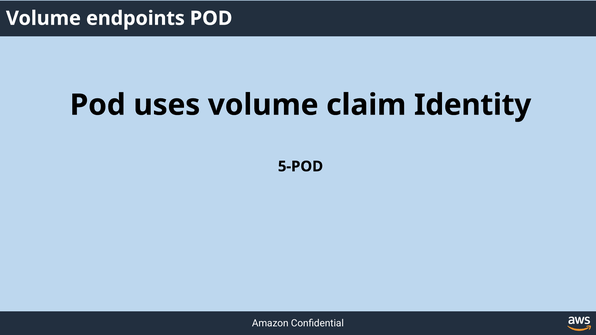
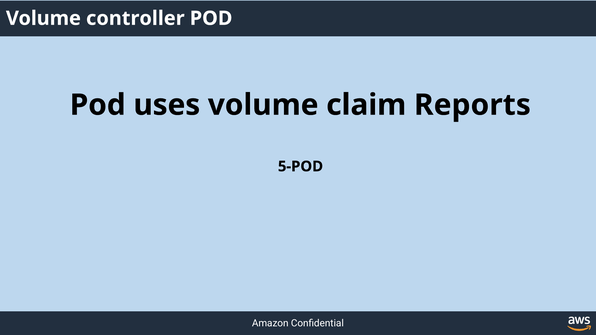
endpoints: endpoints -> controller
Identity: Identity -> Reports
